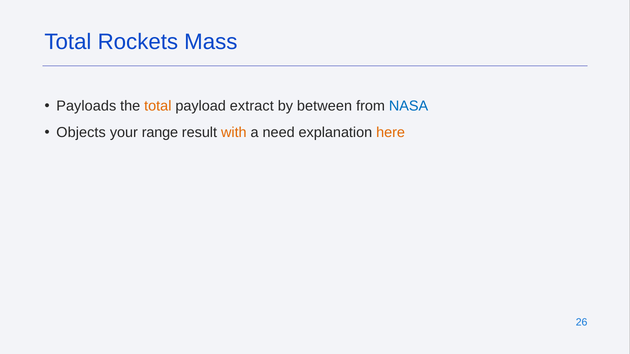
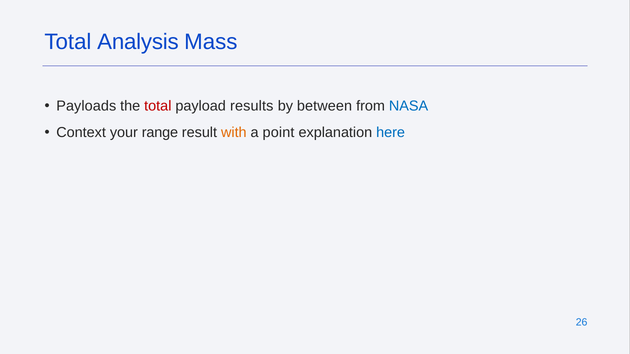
Rockets: Rockets -> Analysis
total at (158, 106) colour: orange -> red
extract: extract -> results
Objects: Objects -> Context
need: need -> point
here colour: orange -> blue
